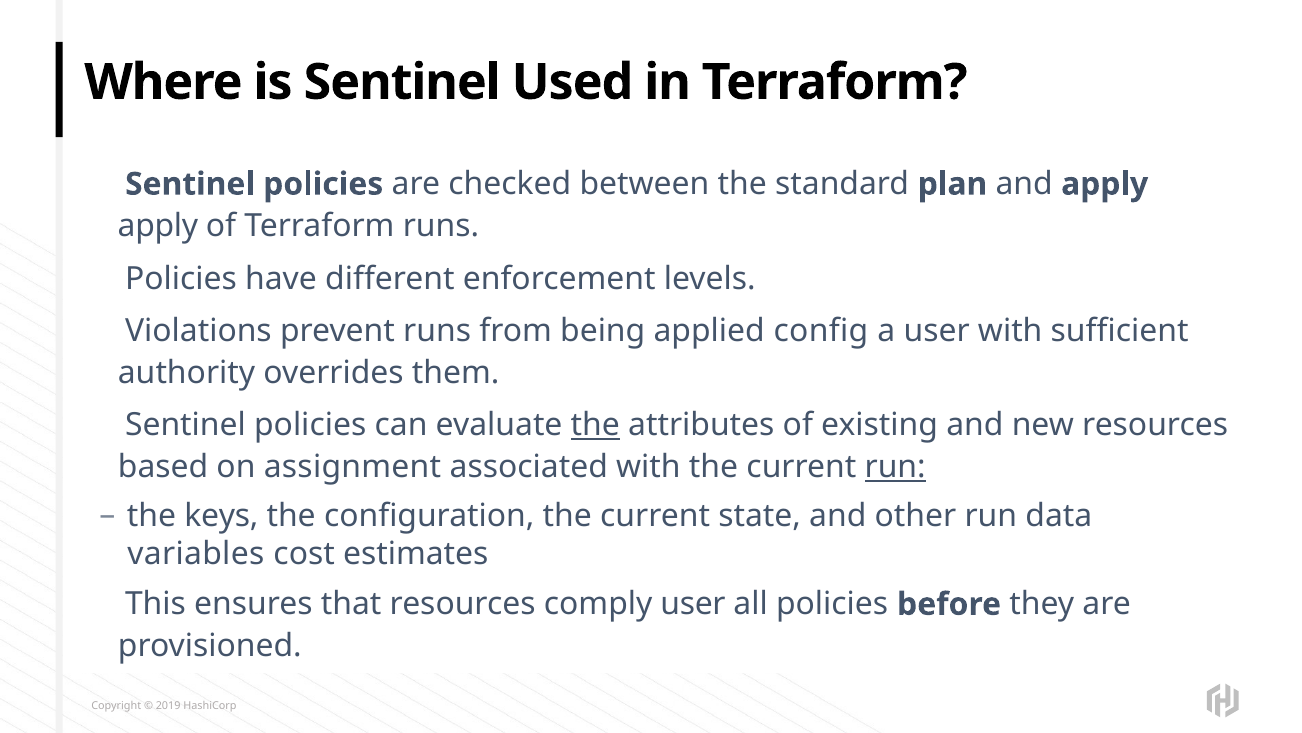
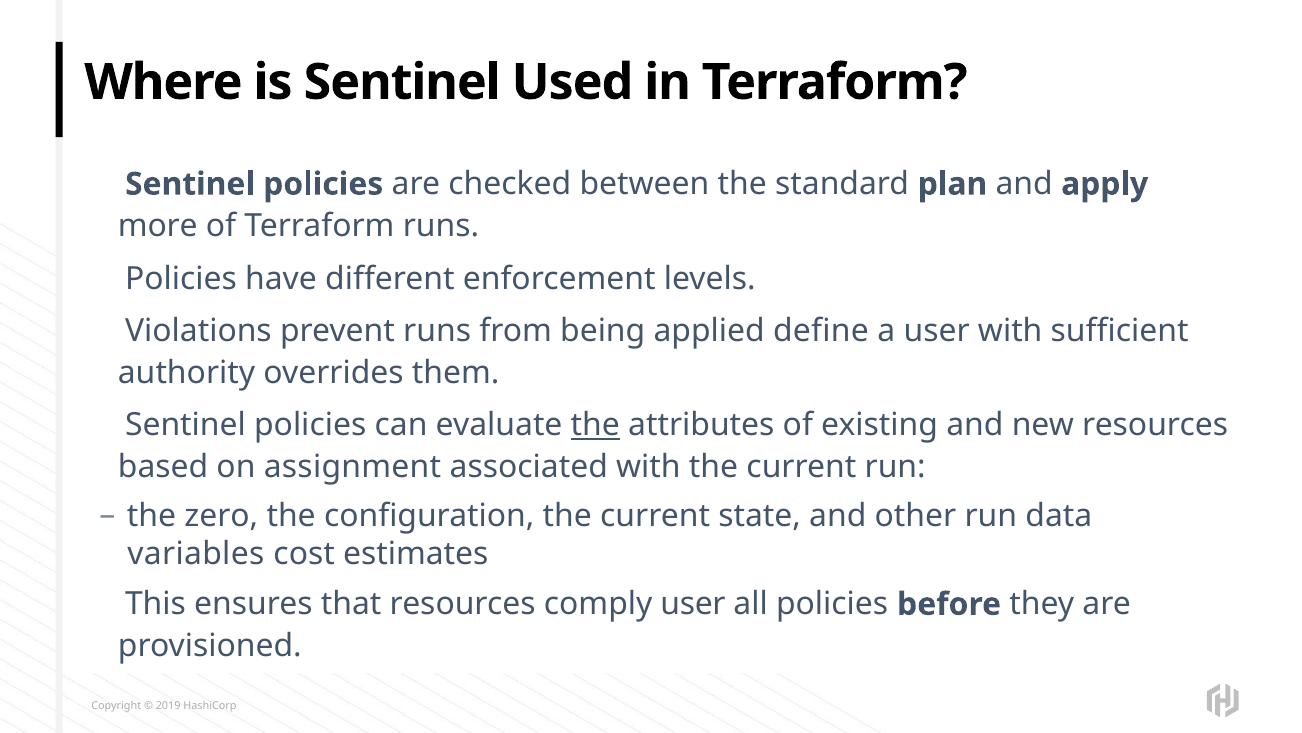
apply at (158, 226): apply -> more
config: config -> define
run at (895, 467) underline: present -> none
keys: keys -> zero
